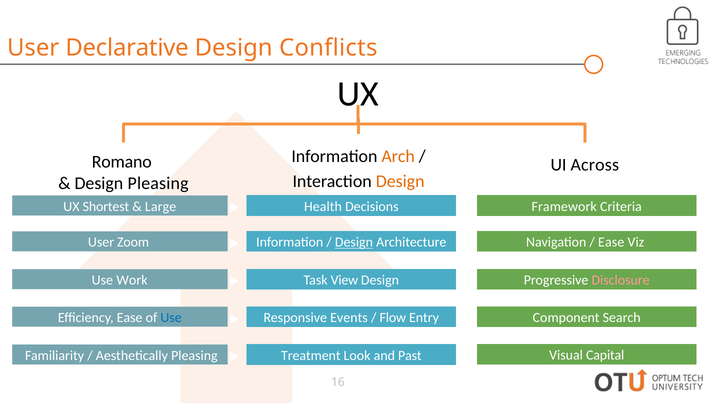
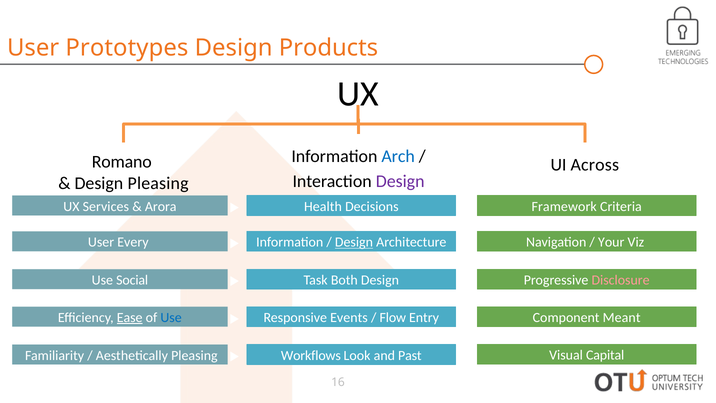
Declarative: Declarative -> Prototypes
Conflicts: Conflicts -> Products
Arch colour: orange -> blue
Design at (400, 181) colour: orange -> purple
Shortest: Shortest -> Services
Large: Large -> Arora
Zoom: Zoom -> Every
Ease at (611, 242): Ease -> Your
Work: Work -> Social
View: View -> Both
Ease at (130, 317) underline: none -> present
Search: Search -> Meant
Treatment: Treatment -> Workflows
